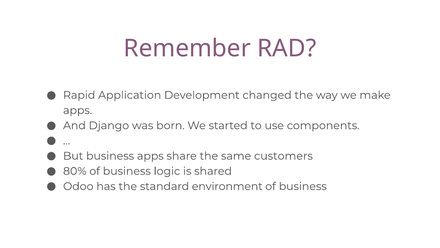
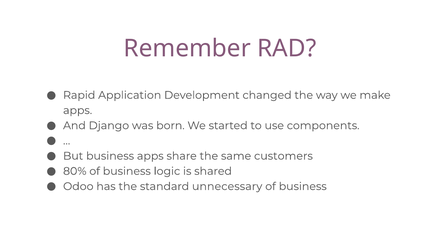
environment: environment -> unnecessary
